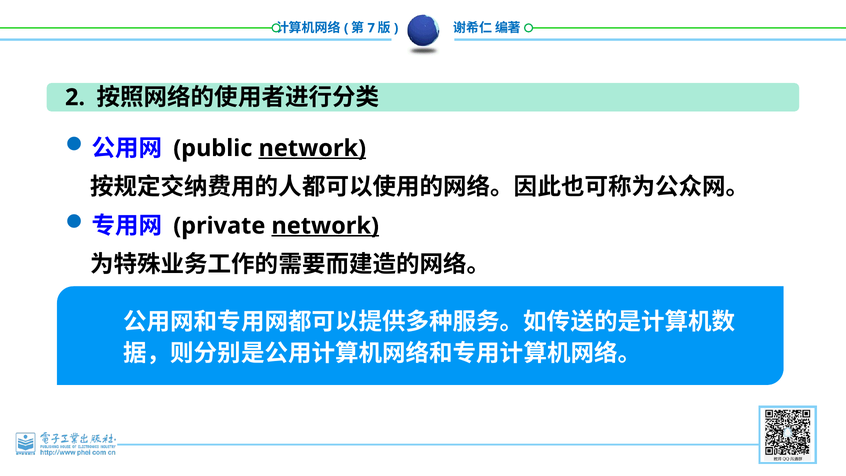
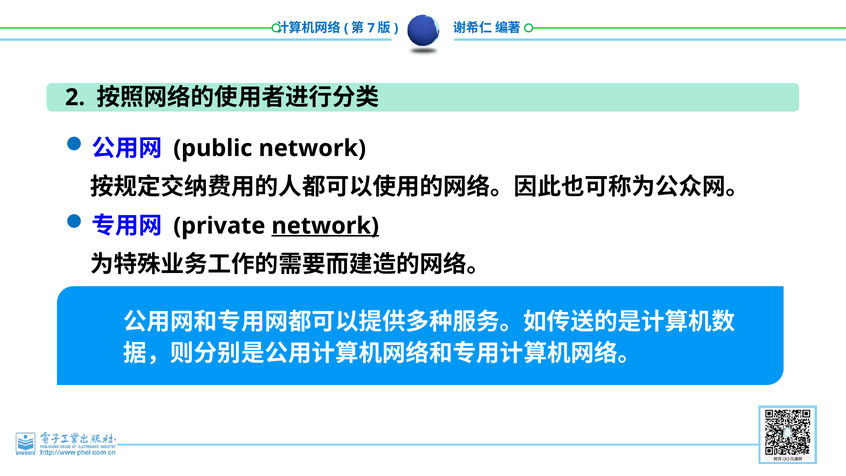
network at (312, 148) underline: present -> none
